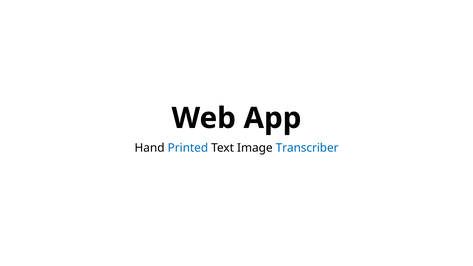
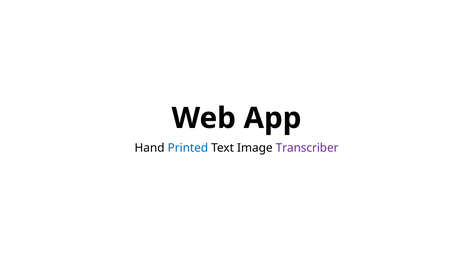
Transcriber colour: blue -> purple
